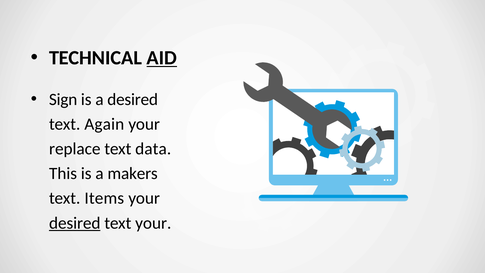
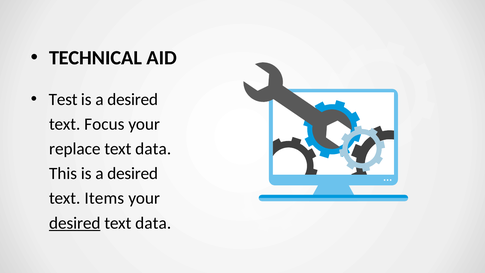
AID underline: present -> none
Sign: Sign -> Test
Again: Again -> Focus
This is a makers: makers -> desired
your at (153, 223): your -> data
